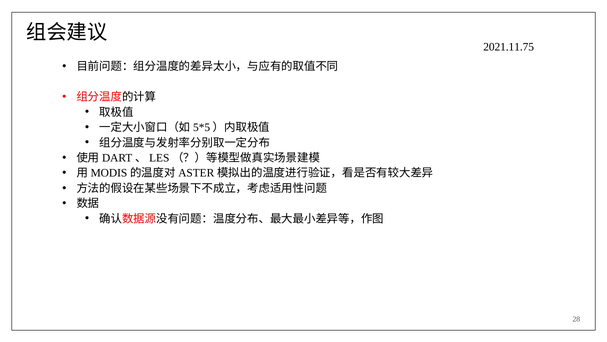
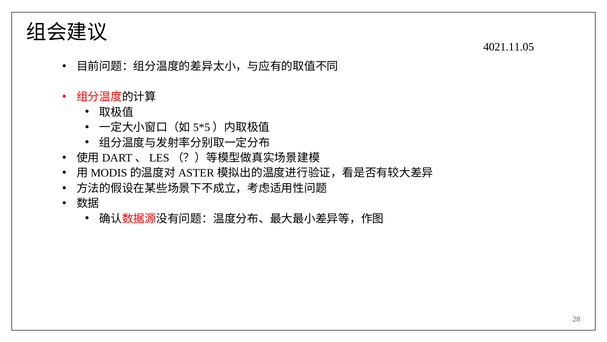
2021.11.75: 2021.11.75 -> 4021.11.05
